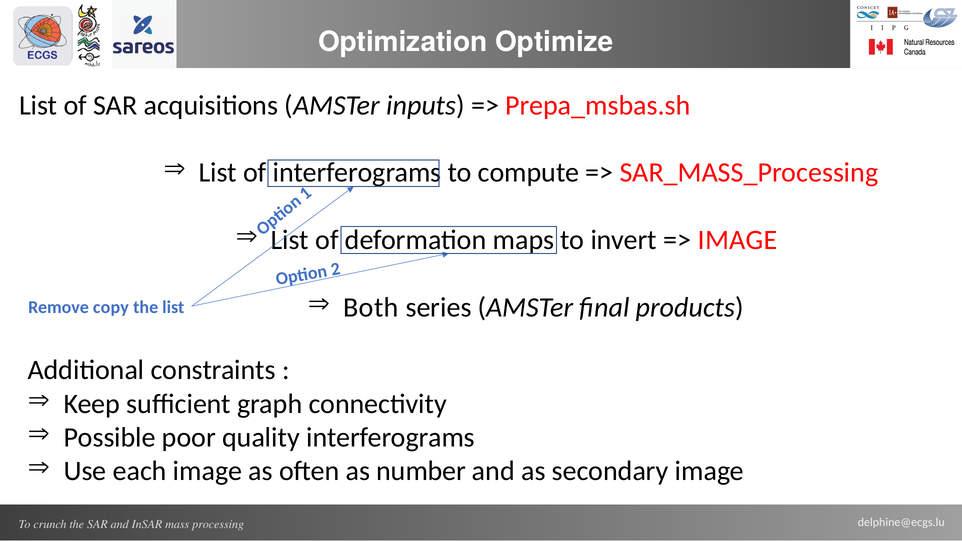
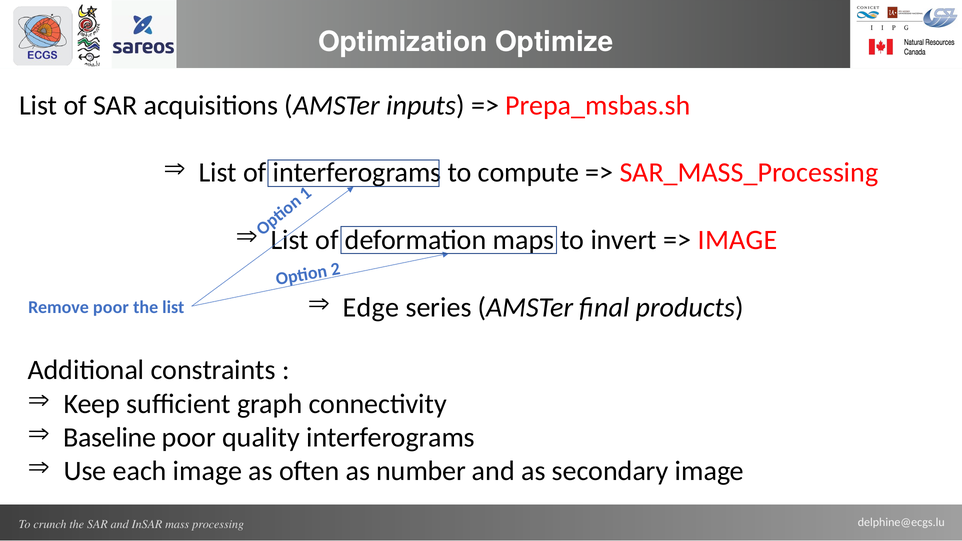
Both: Both -> Edge
Remove copy: copy -> poor
Possible: Possible -> Baseline
